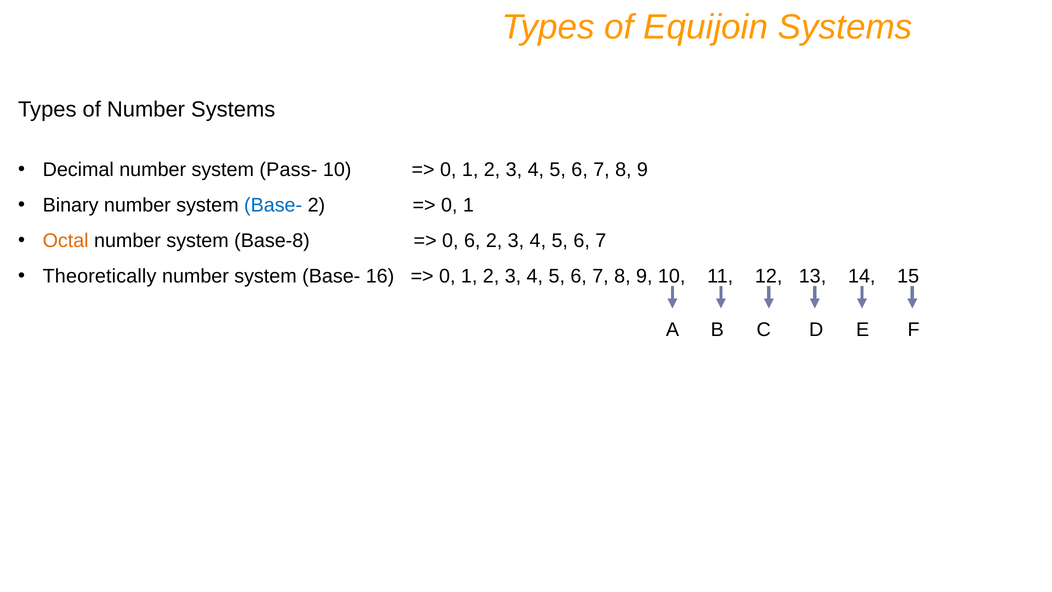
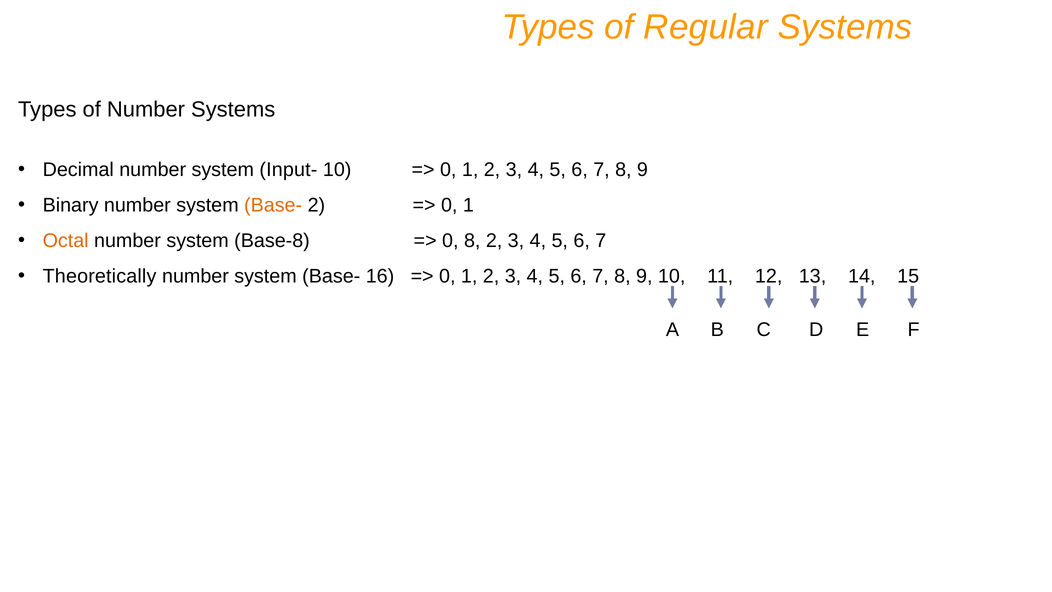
Equijoin: Equijoin -> Regular
Pass-: Pass- -> Input-
Base- at (273, 205) colour: blue -> orange
0 6: 6 -> 8
